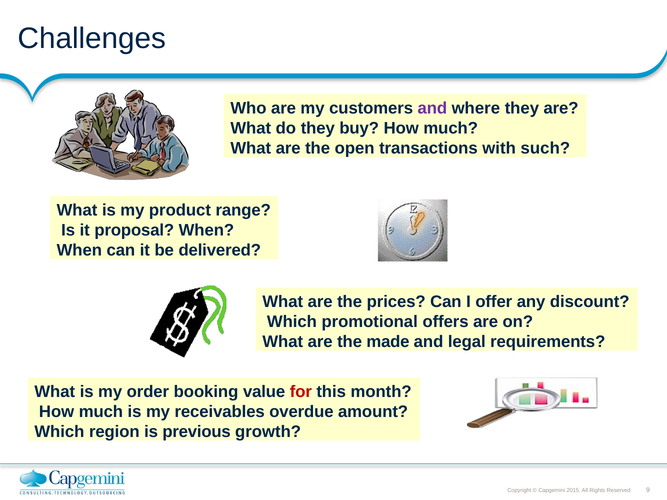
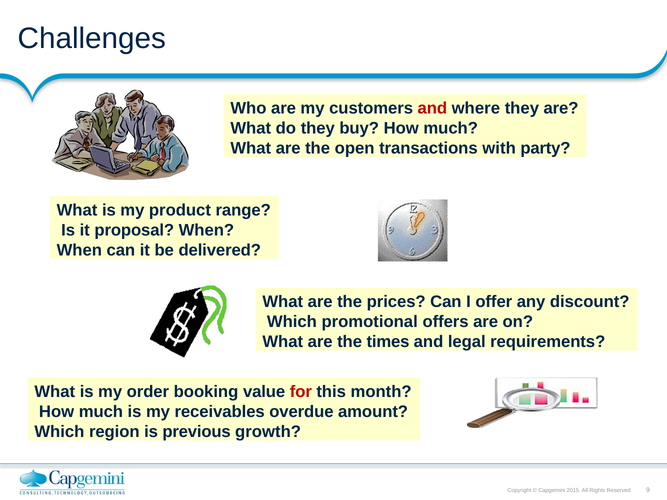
and at (432, 108) colour: purple -> red
such: such -> party
made: made -> times
